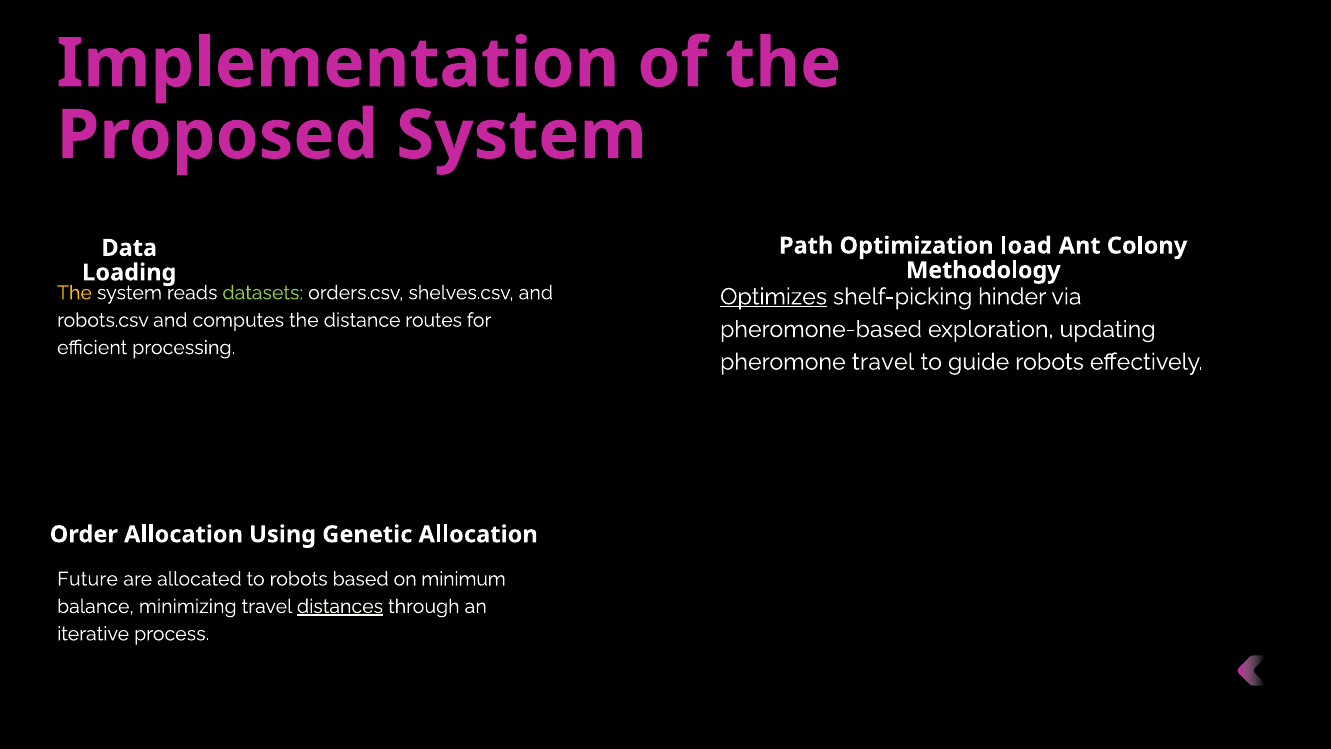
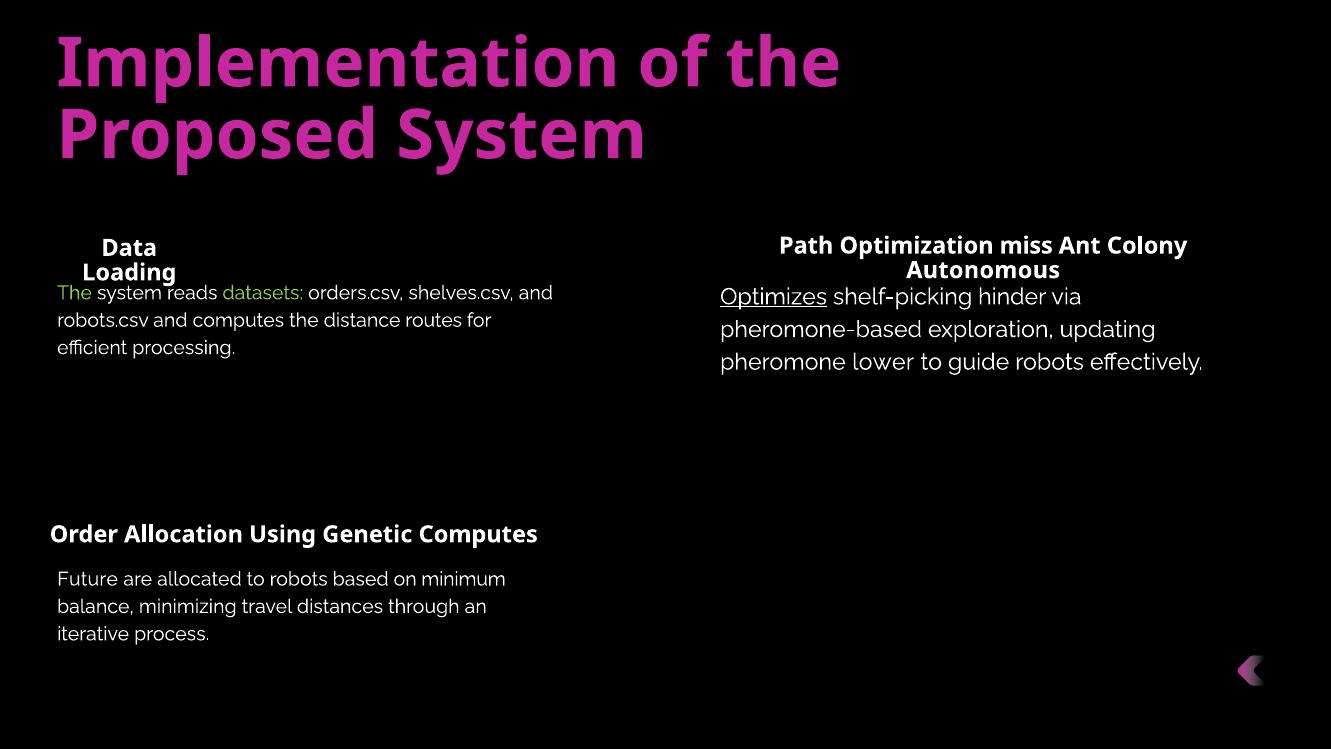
load: load -> miss
Methodology: Methodology -> Autonomous
The at (74, 293) colour: yellow -> light green
pheromone travel: travel -> lower
Genetic Allocation: Allocation -> Computes
distances underline: present -> none
